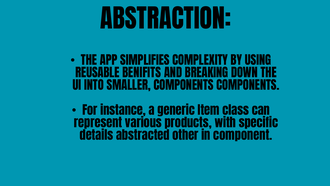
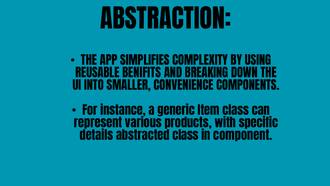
SMALLER COMPONENTS: COMPONENTS -> CONVENIENCE
abstracted other: other -> class
